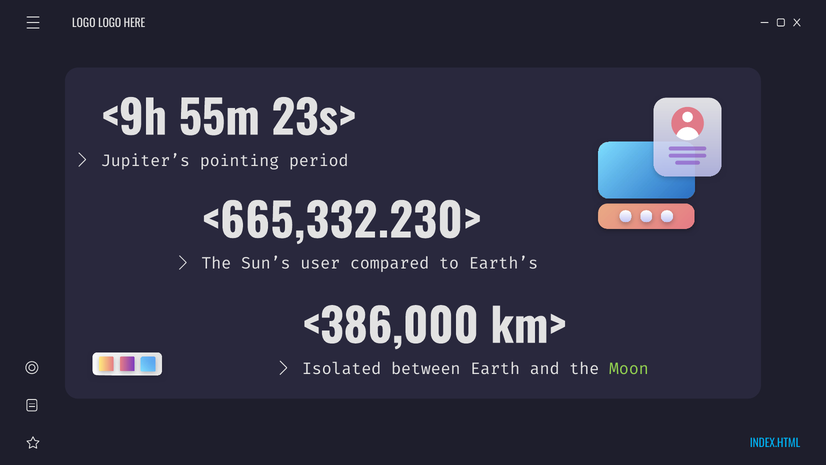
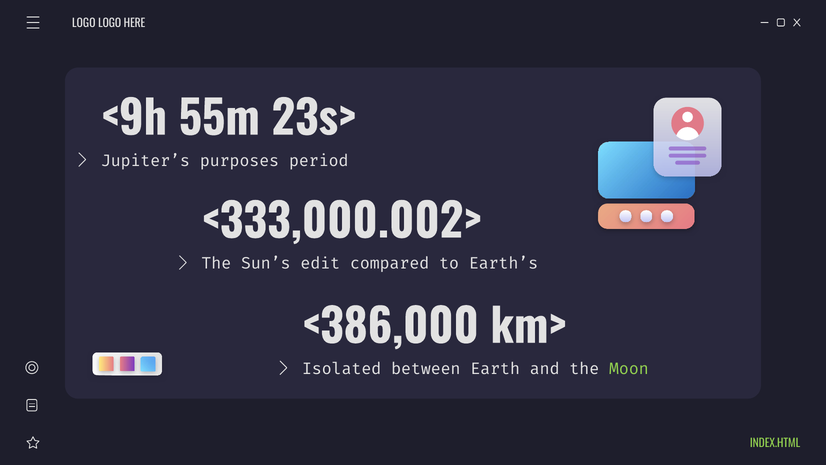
pointing: pointing -> purposes
<665,332.230>: <665,332.230> -> <333,000.002>
user: user -> edit
INDEX.HTML colour: light blue -> light green
